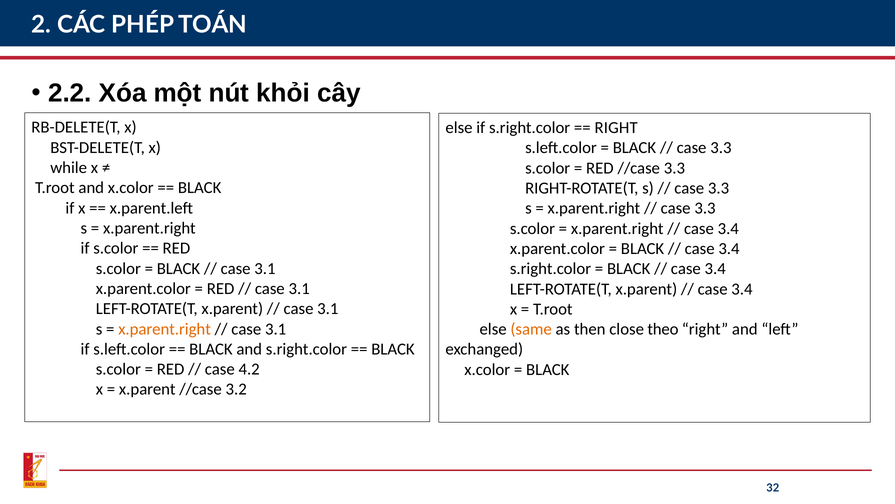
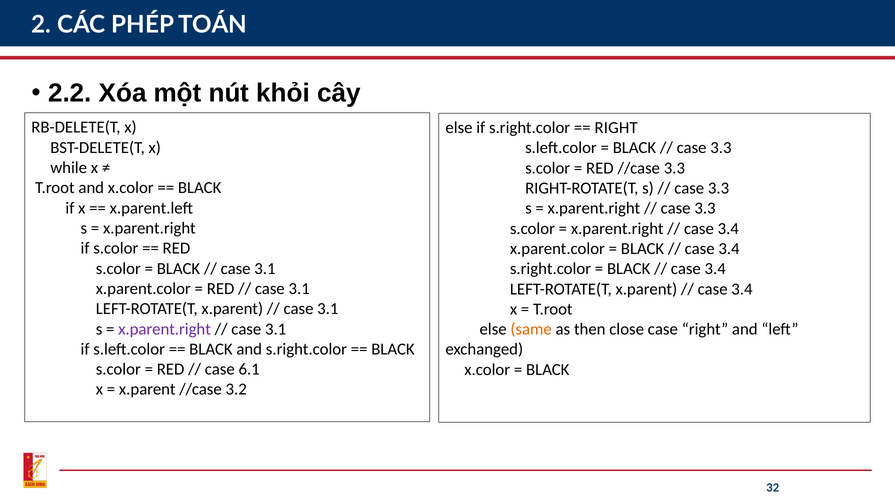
x.parent.right at (165, 329) colour: orange -> purple
close theo: theo -> case
4.2: 4.2 -> 6.1
